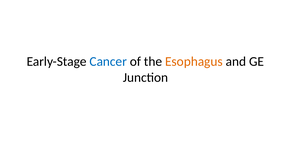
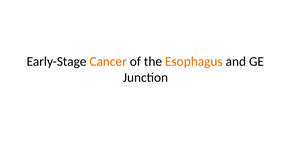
Cancer colour: blue -> orange
